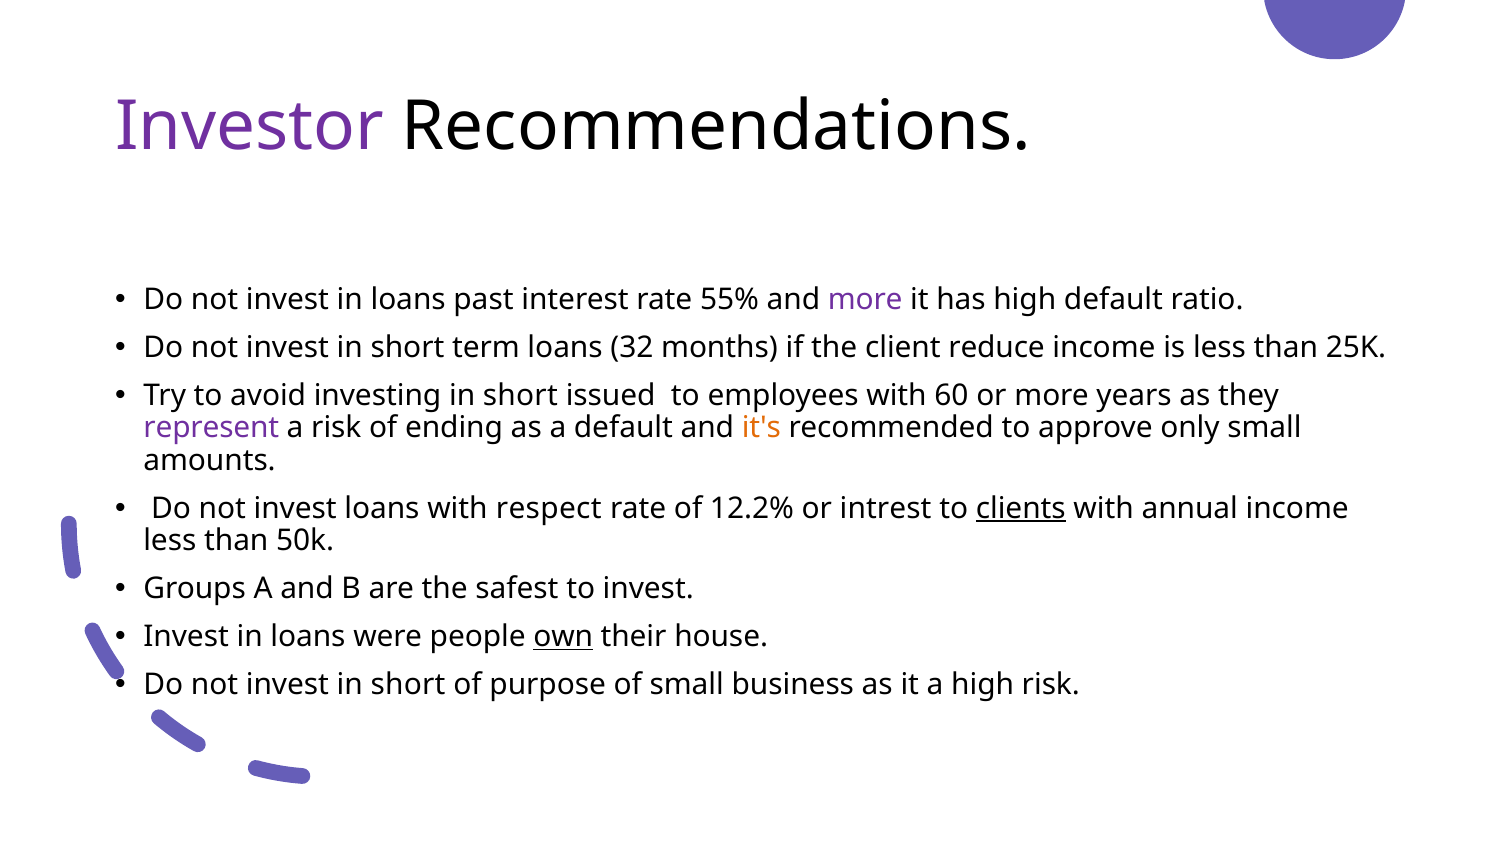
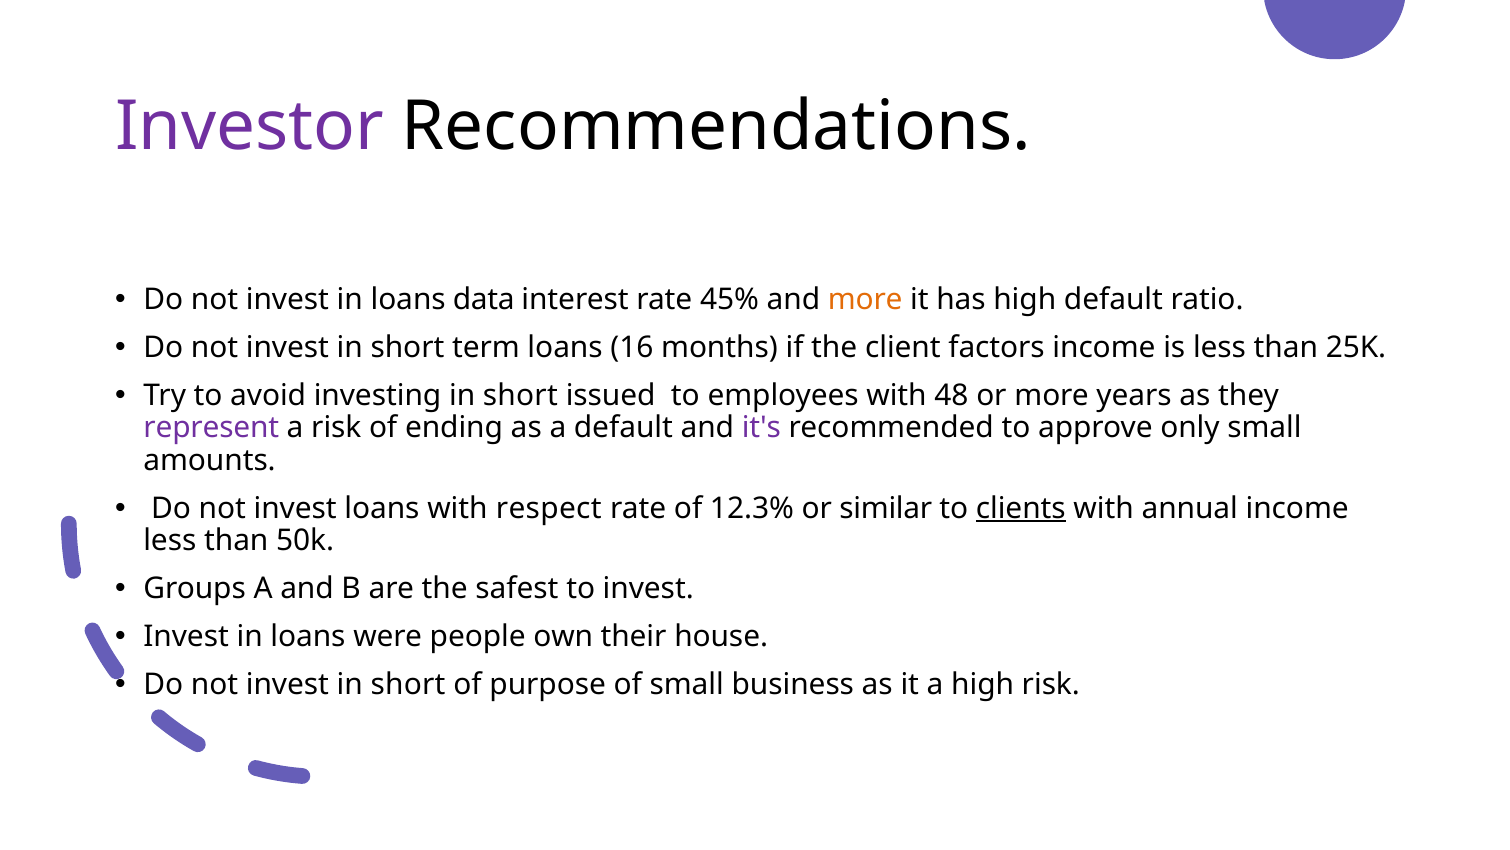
past: past -> data
55%: 55% -> 45%
more at (865, 299) colour: purple -> orange
32: 32 -> 16
reduce: reduce -> factors
60: 60 -> 48
it's colour: orange -> purple
12.2%: 12.2% -> 12.3%
intrest: intrest -> similar
own underline: present -> none
